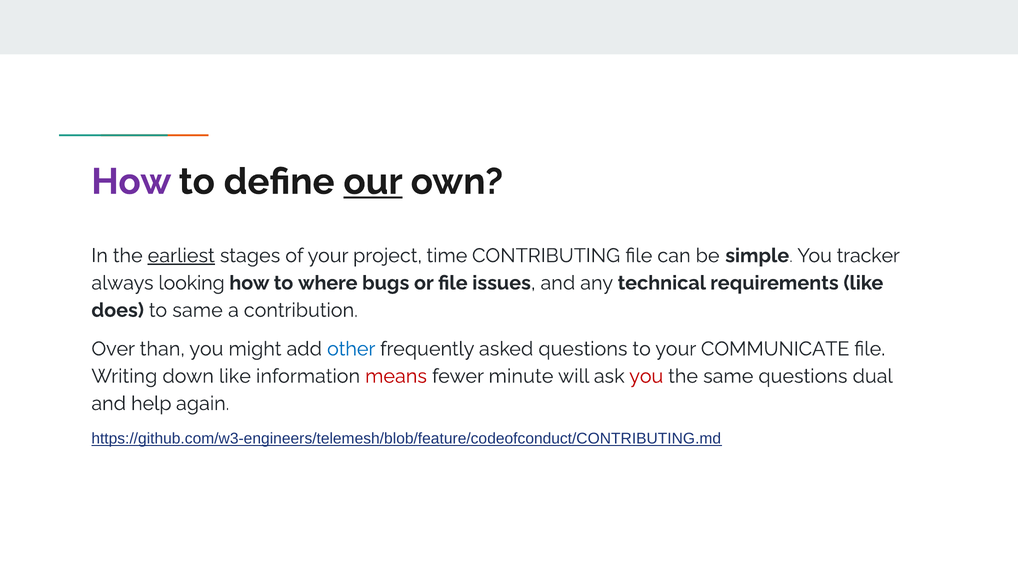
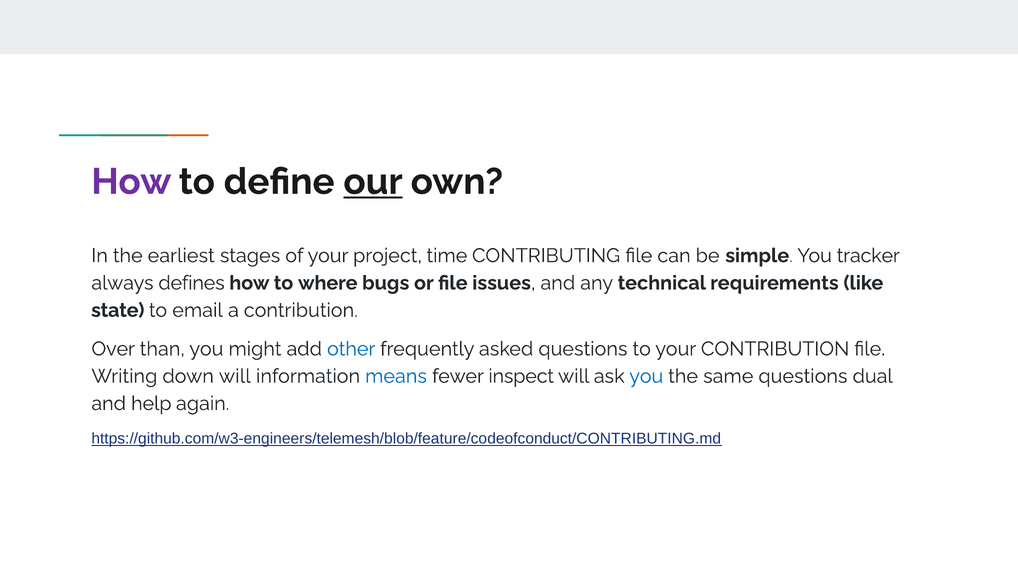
earliest underline: present -> none
looking: looking -> defines
does: does -> state
to same: same -> email
your COMMUNICATE: COMMUNICATE -> CONTRIBUTION
down like: like -> will
means colour: red -> blue
minute: minute -> inspect
you at (646, 376) colour: red -> blue
